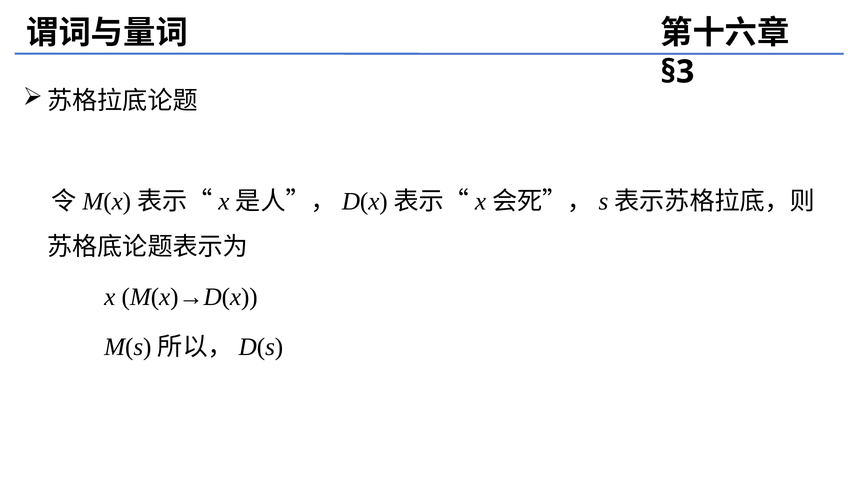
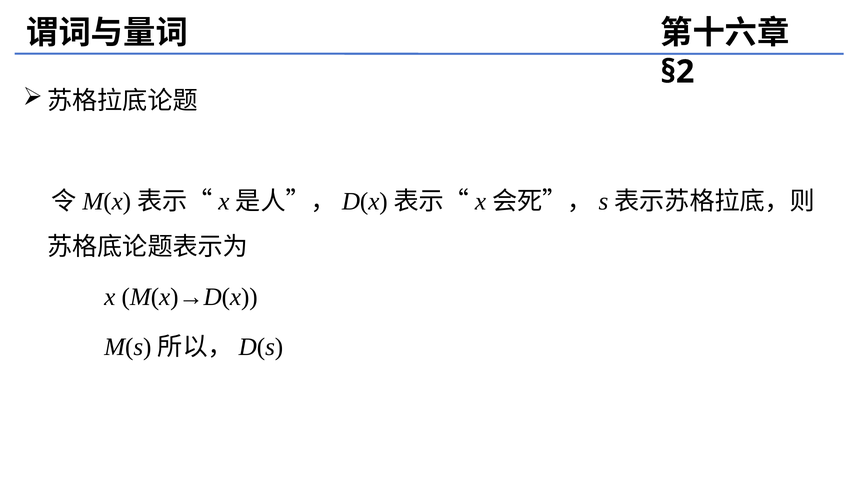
§3: §3 -> §2
